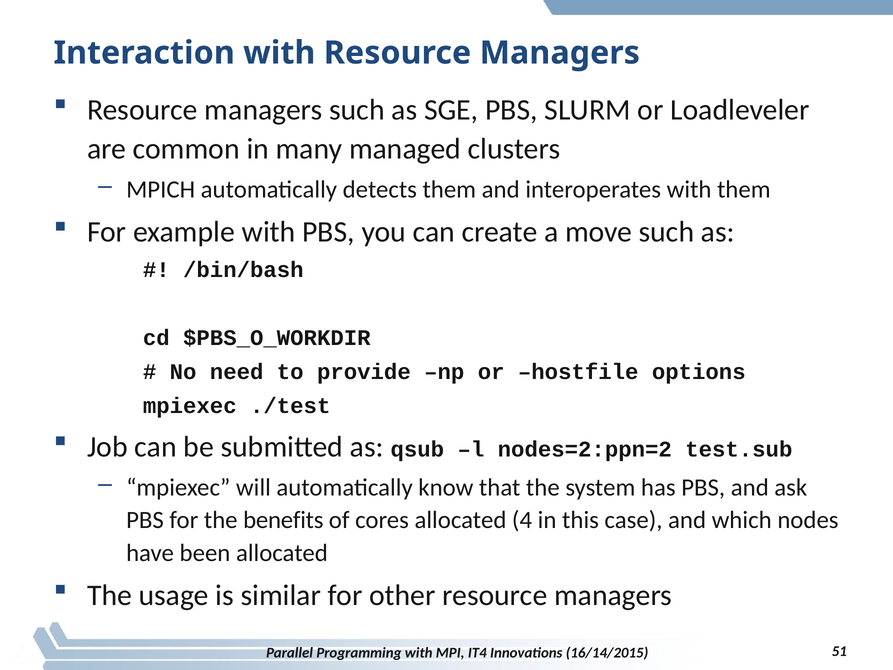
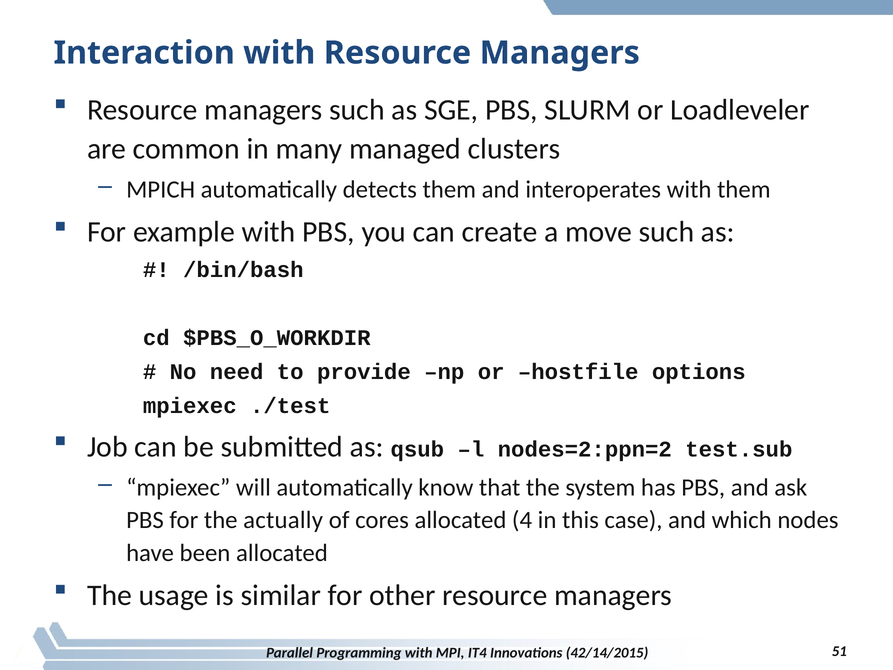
benefits: benefits -> actually
16/14/2015: 16/14/2015 -> 42/14/2015
